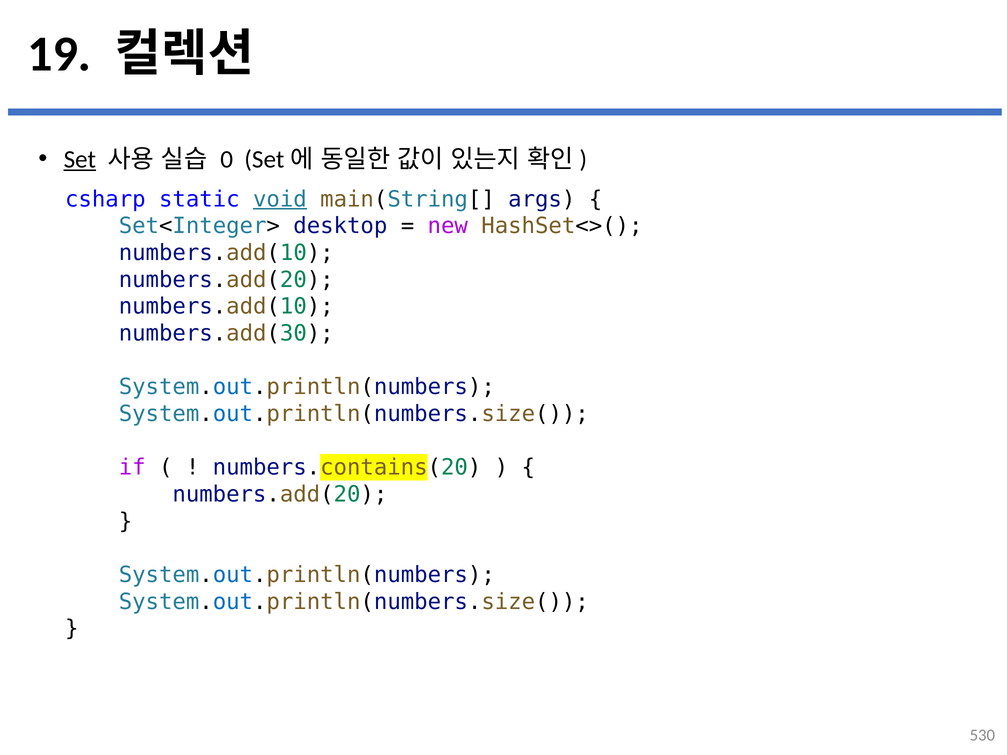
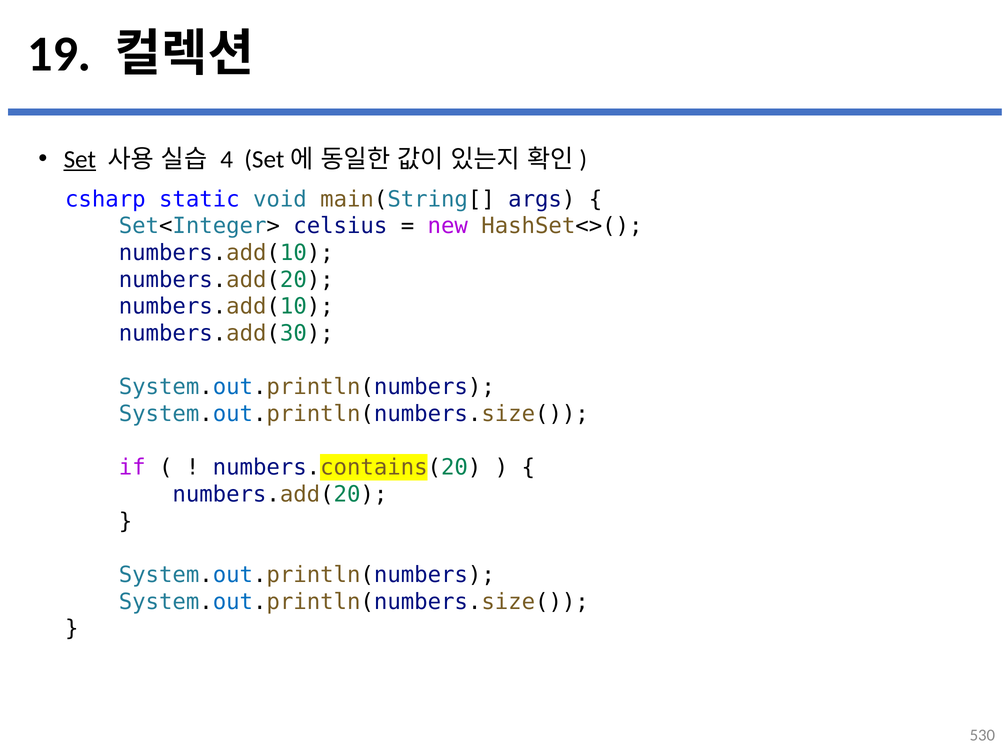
0: 0 -> 4
void underline: present -> none
desktop: desktop -> celsius
